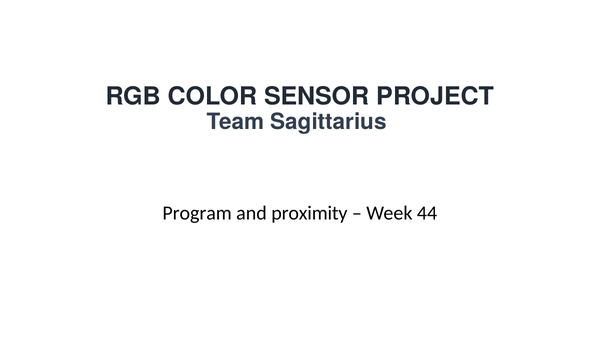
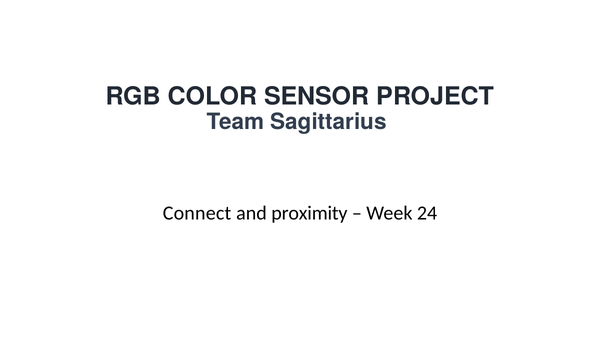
Program: Program -> Connect
44: 44 -> 24
